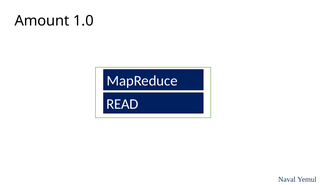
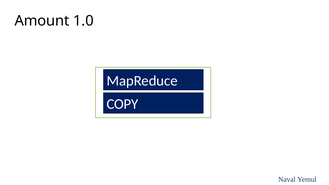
READ: READ -> COPY
